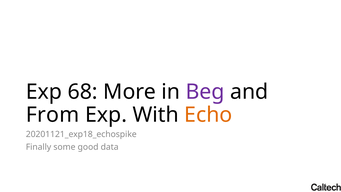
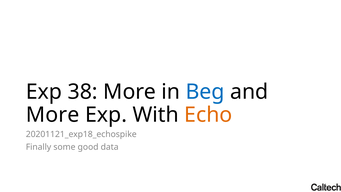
68: 68 -> 38
Beg colour: purple -> blue
From at (53, 115): From -> More
